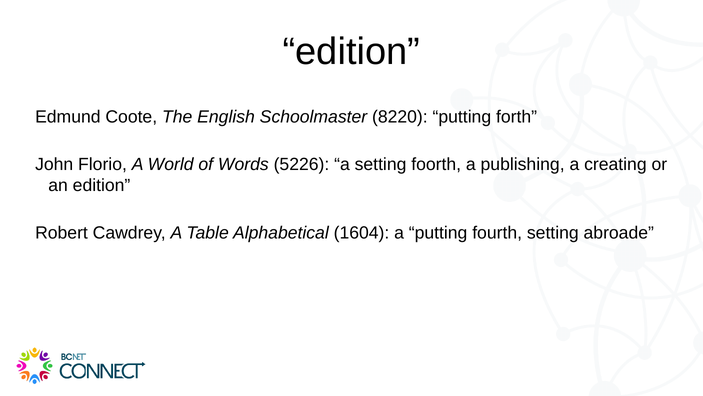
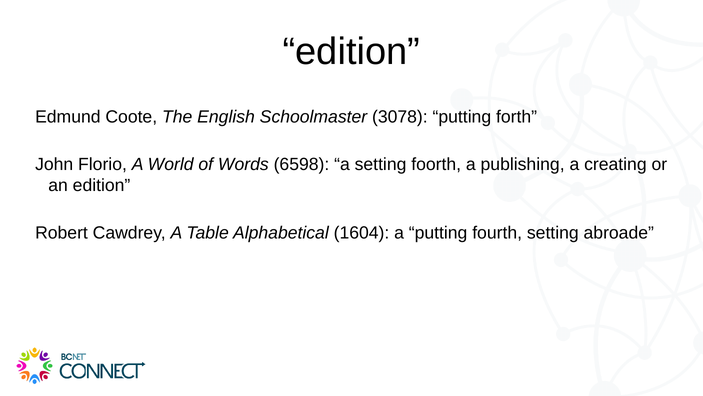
8220: 8220 -> 3078
5226: 5226 -> 6598
